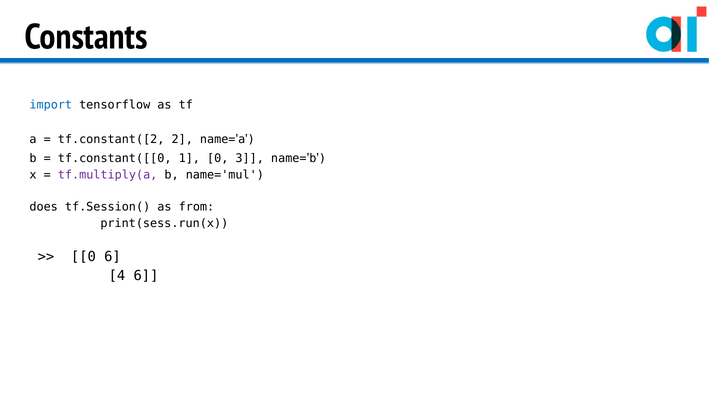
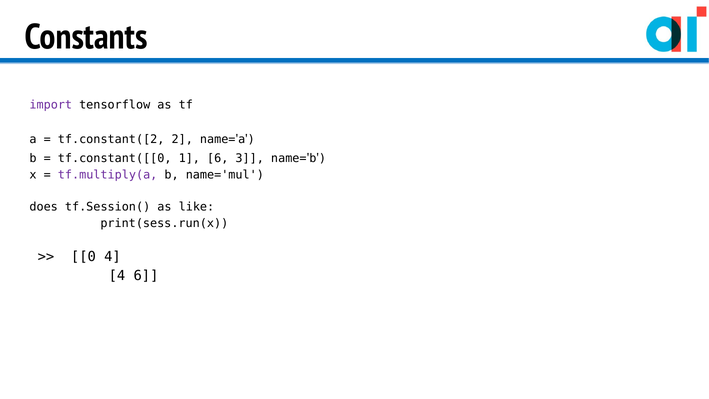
import colour: blue -> purple
1 0: 0 -> 6
from: from -> like
0 6: 6 -> 4
